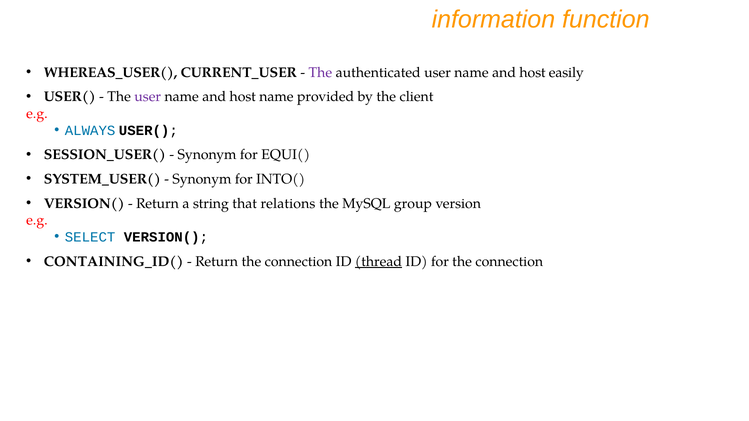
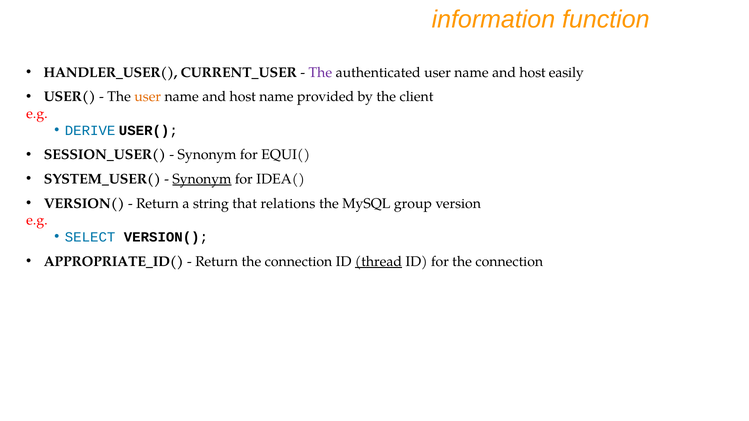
WHEREAS_USER(: WHEREAS_USER( -> HANDLER_USER(
user at (148, 97) colour: purple -> orange
ALWAYS: ALWAYS -> DERIVE
Synonym at (202, 179) underline: none -> present
INTO(: INTO( -> IDEA(
CONTAINING_ID(: CONTAINING_ID( -> APPROPRIATE_ID(
